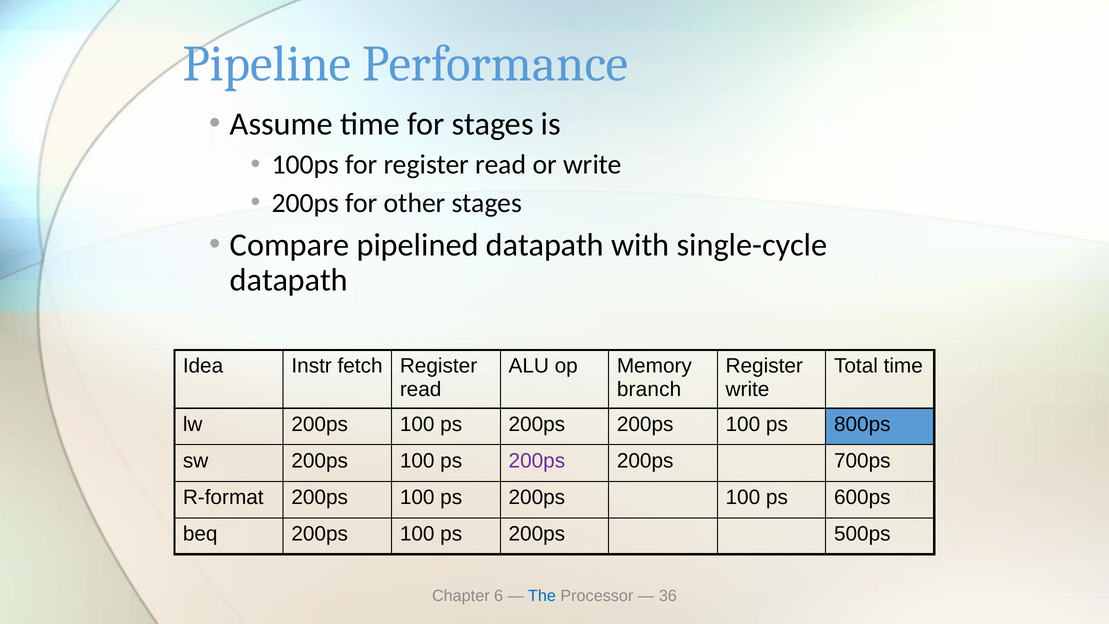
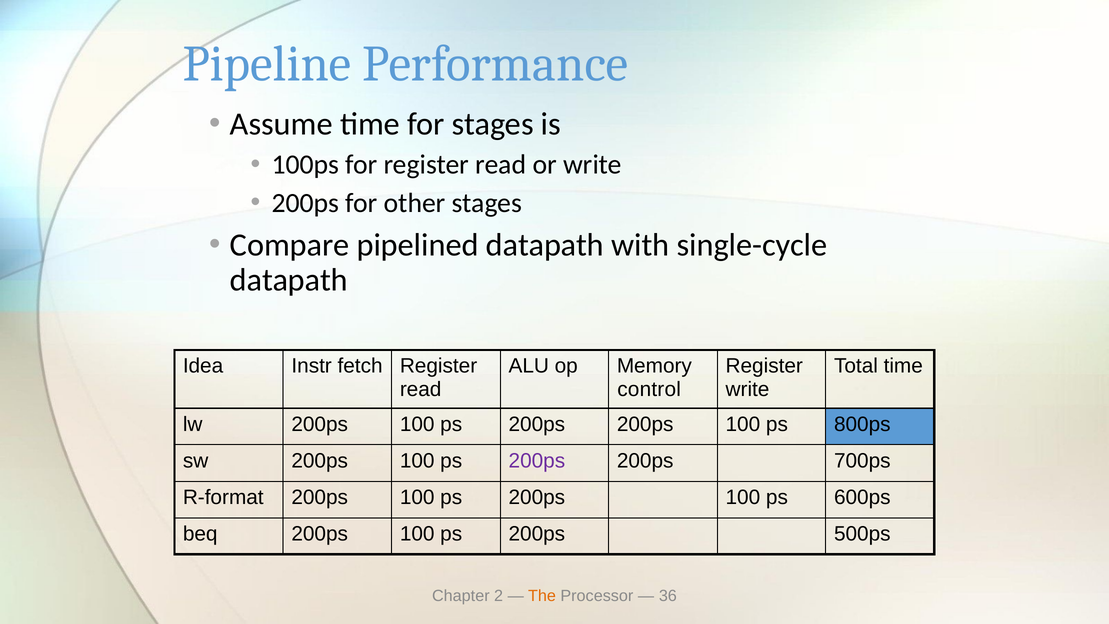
branch: branch -> control
6: 6 -> 2
The colour: blue -> orange
